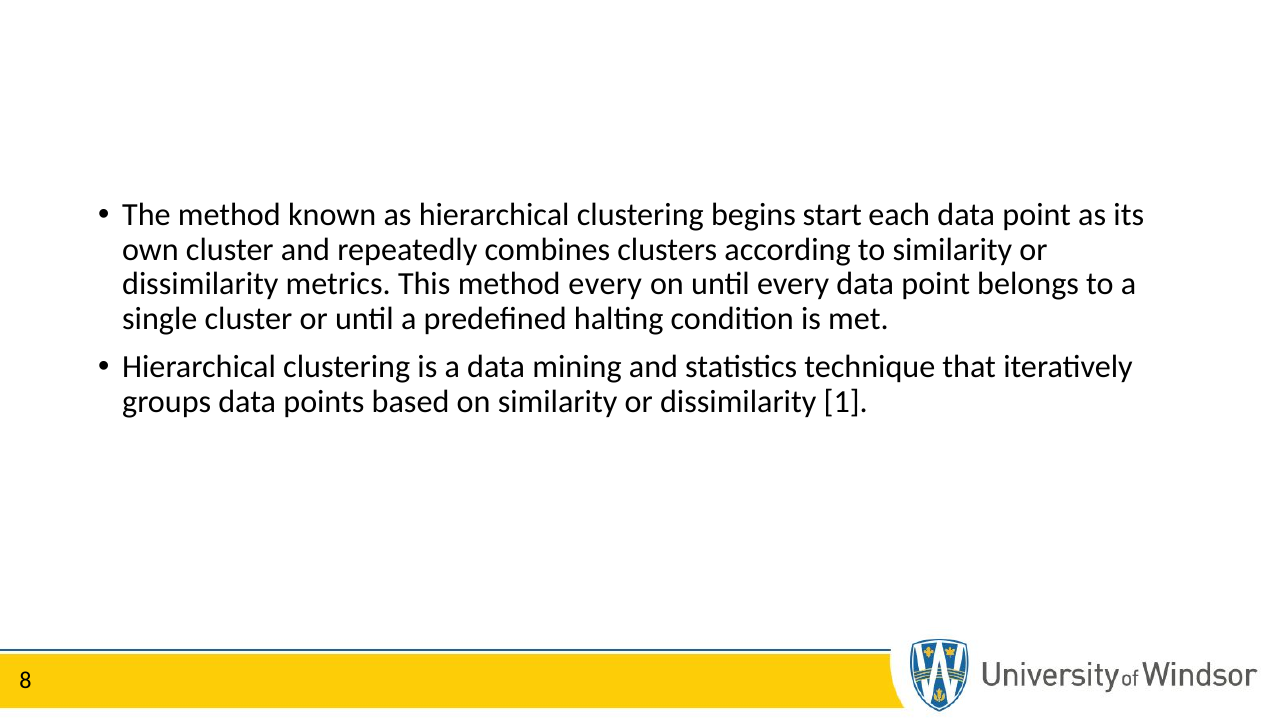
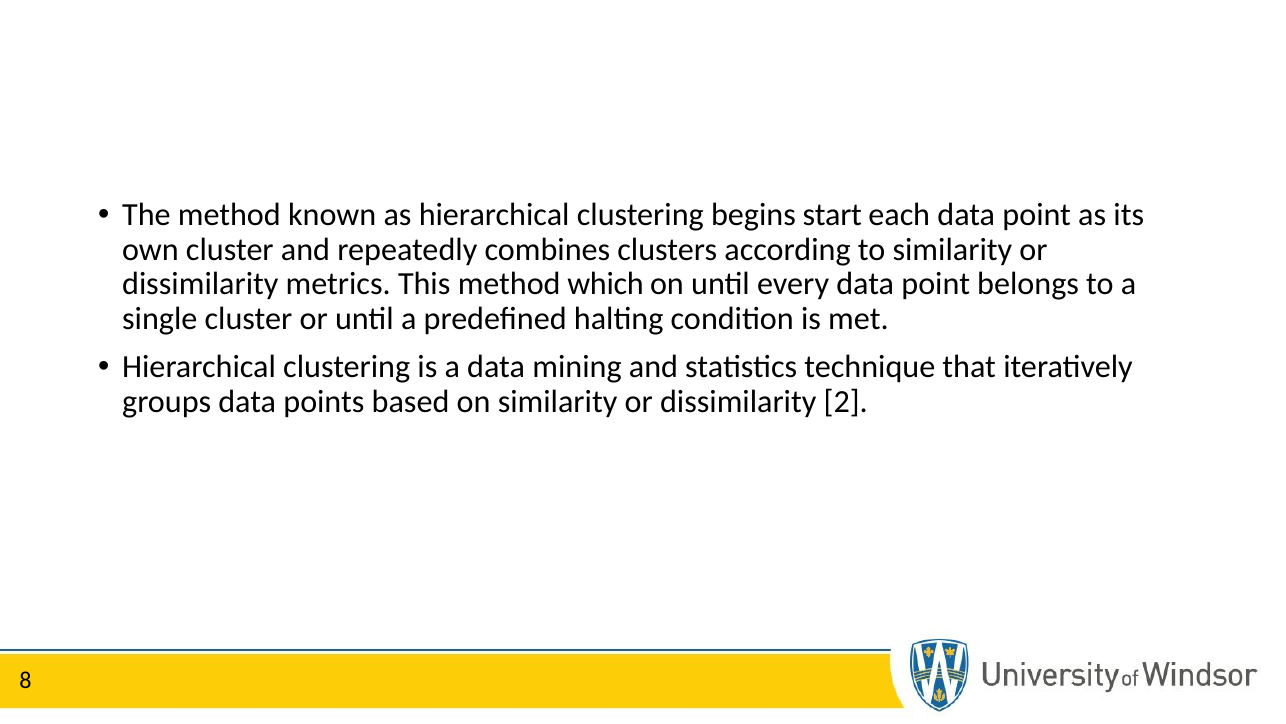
method every: every -> which
1: 1 -> 2
